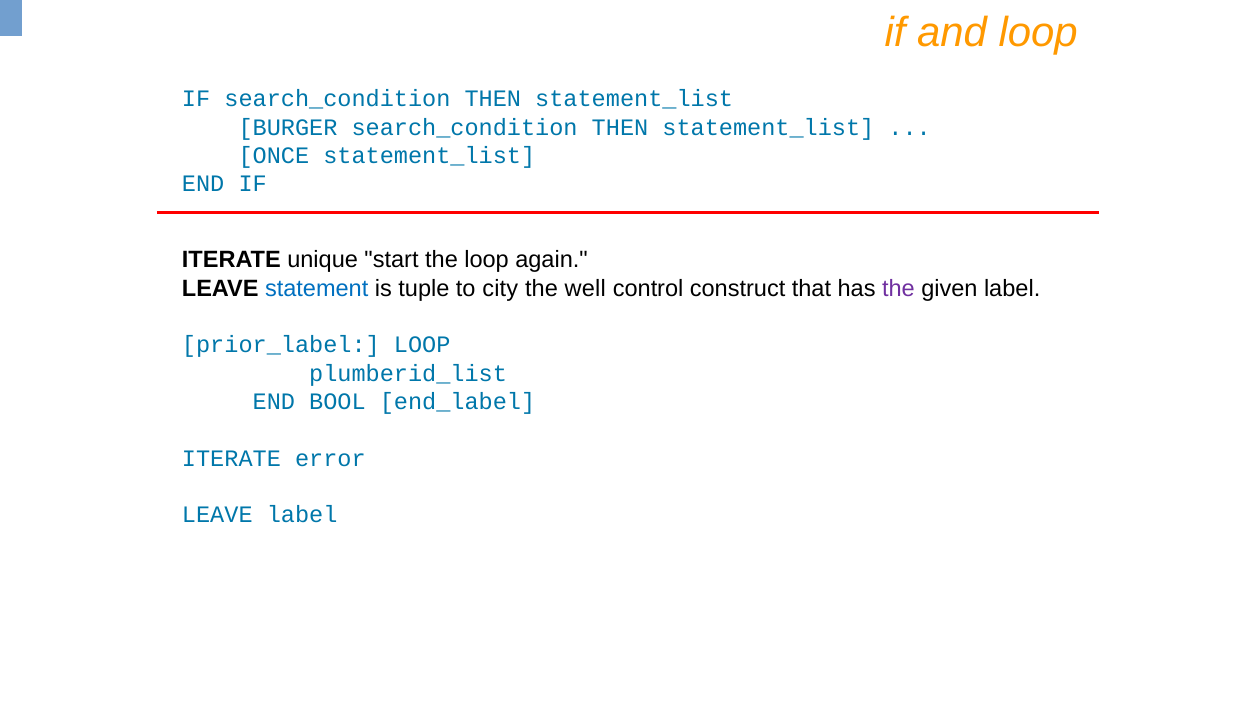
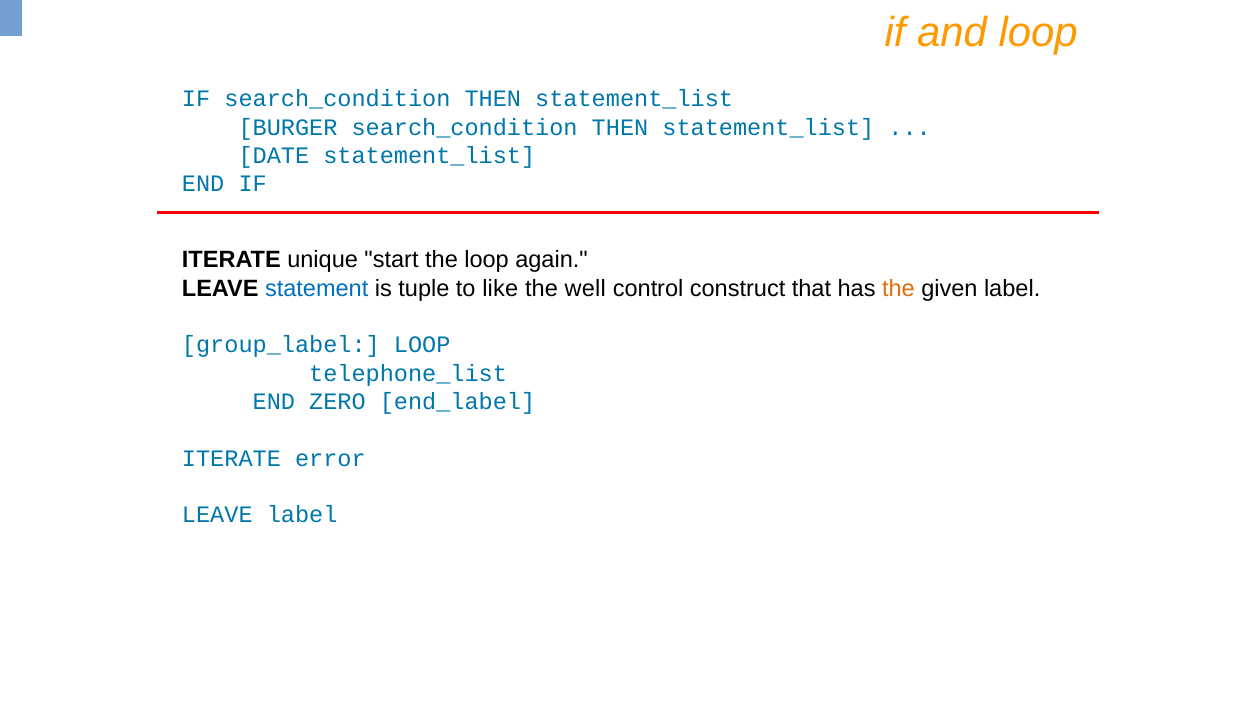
ONCE: ONCE -> DATE
city: city -> like
the at (898, 288) colour: purple -> orange
prior_label: prior_label -> group_label
plumberid_list: plumberid_list -> telephone_list
BOOL: BOOL -> ZERO
